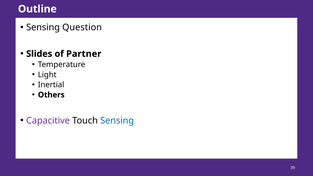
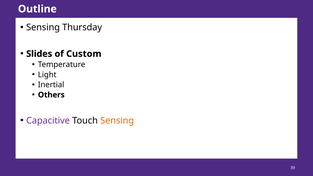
Question: Question -> Thursday
Partner: Partner -> Custom
Sensing at (117, 121) colour: blue -> orange
